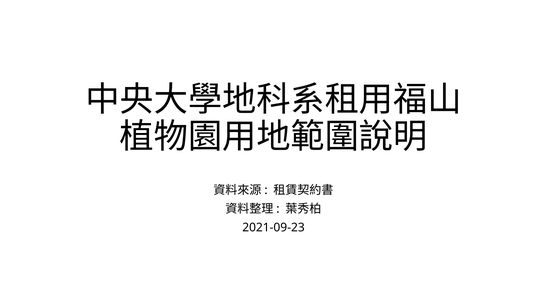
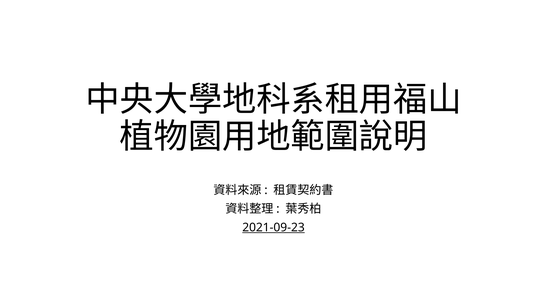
2021-09-23 underline: none -> present
